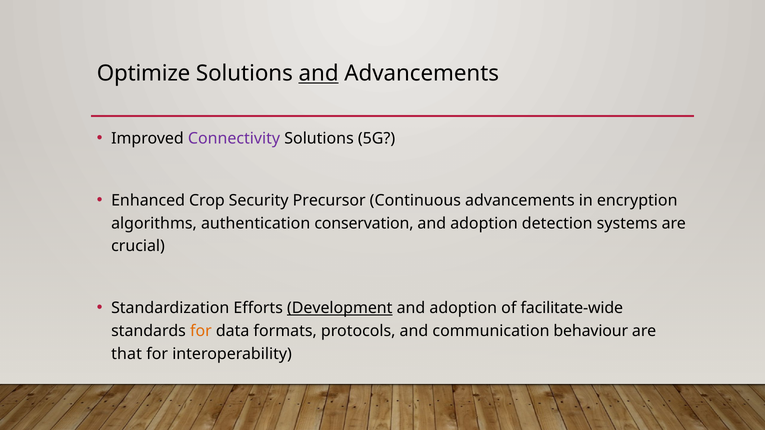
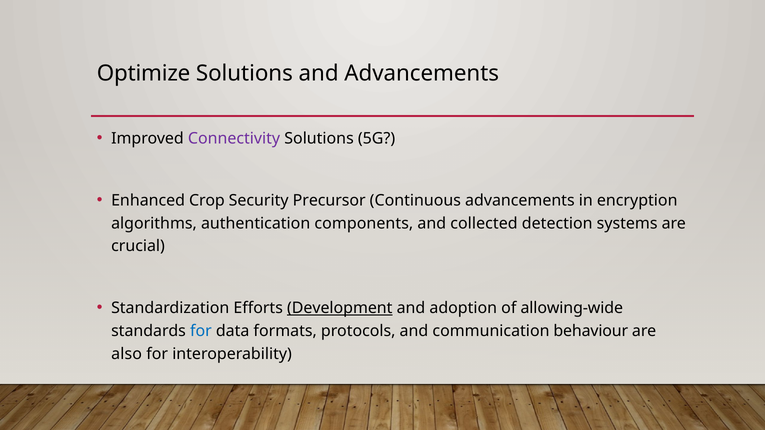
and at (319, 73) underline: present -> none
conservation: conservation -> components
adoption at (484, 223): adoption -> collected
facilitate-wide: facilitate-wide -> allowing-wide
for at (201, 331) colour: orange -> blue
that: that -> also
